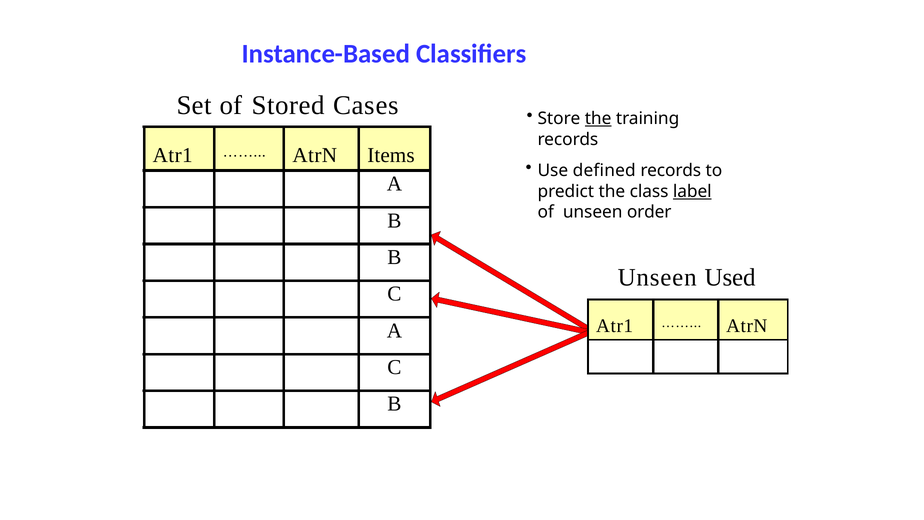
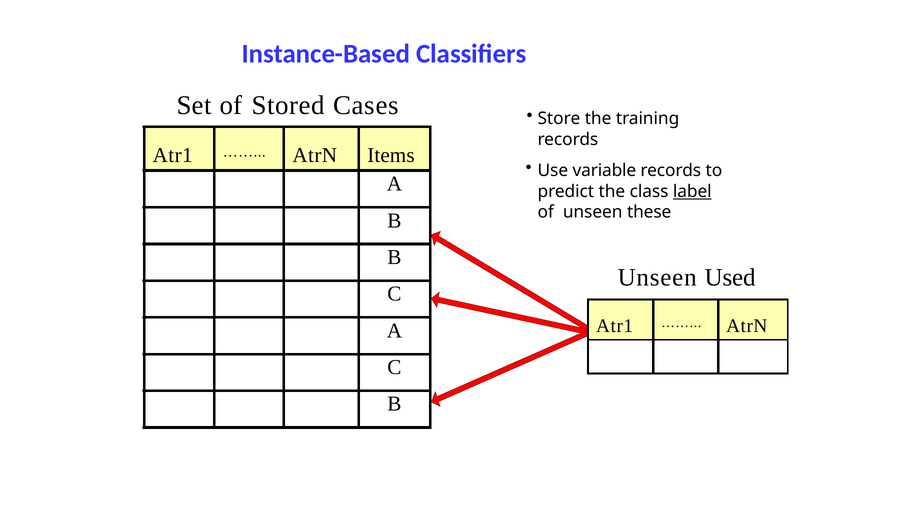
the at (598, 119) underline: present -> none
defined: defined -> variable
order: order -> these
